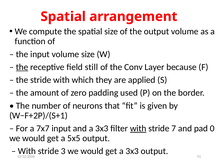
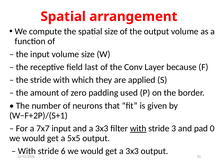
the at (22, 67) underline: present -> none
still: still -> last
7: 7 -> 3
3: 3 -> 6
